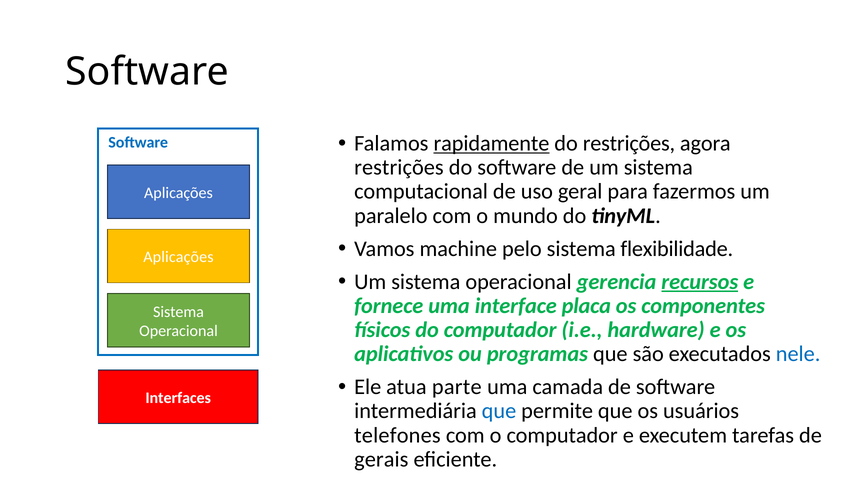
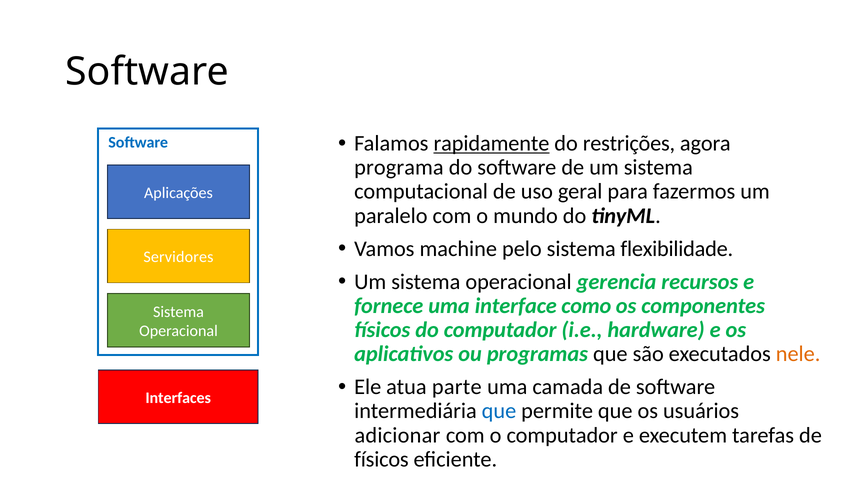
restrições at (399, 168): restrições -> programa
Aplicações at (178, 257): Aplicações -> Servidores
recursos underline: present -> none
placa: placa -> como
nele colour: blue -> orange
telefones: telefones -> adicionar
gerais at (381, 459): gerais -> físicos
